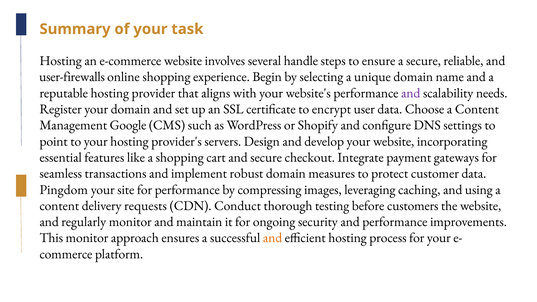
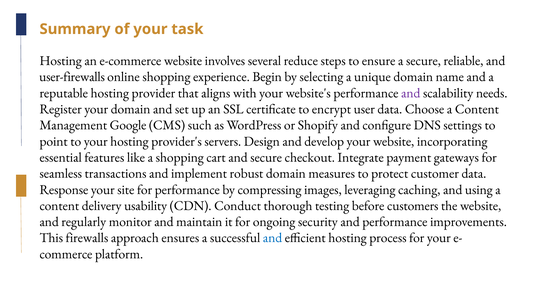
handle: handle -> reduce
Pingdom: Pingdom -> Response
requests: requests -> usability
This monitor: monitor -> firewalls
and at (273, 238) colour: orange -> blue
